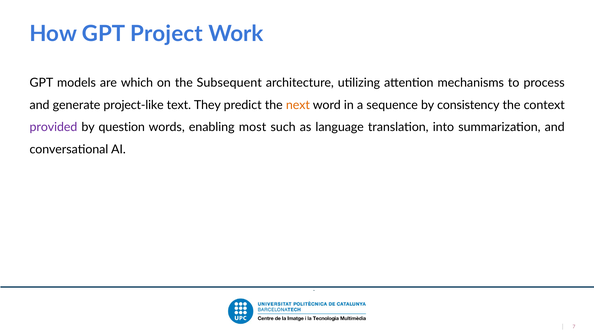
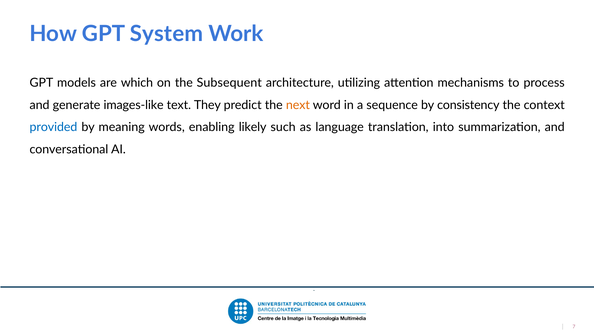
Project: Project -> System
project-like: project-like -> images-like
provided colour: purple -> blue
question: question -> meaning
most: most -> likely
